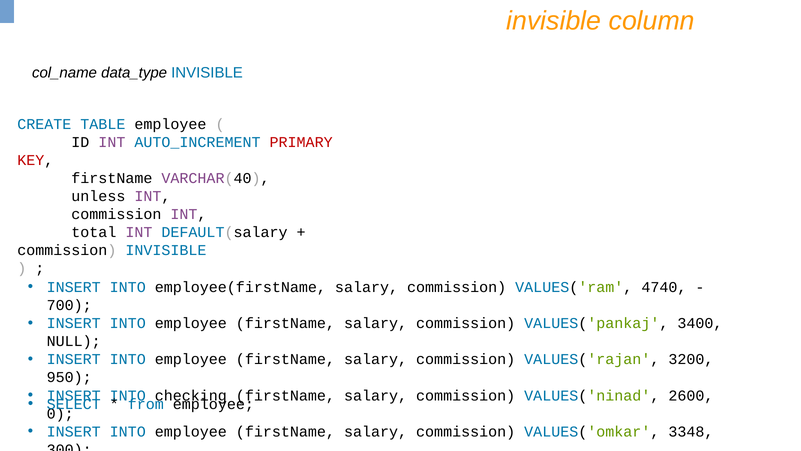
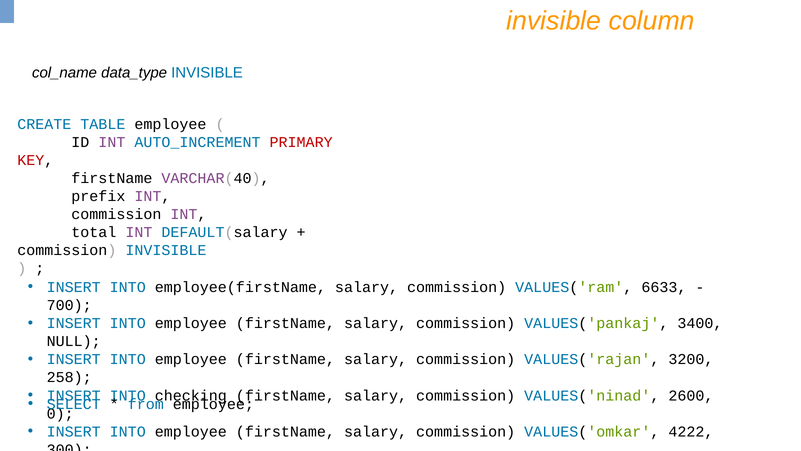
unless: unless -> prefix
4740: 4740 -> 6633
950: 950 -> 258
3348: 3348 -> 4222
